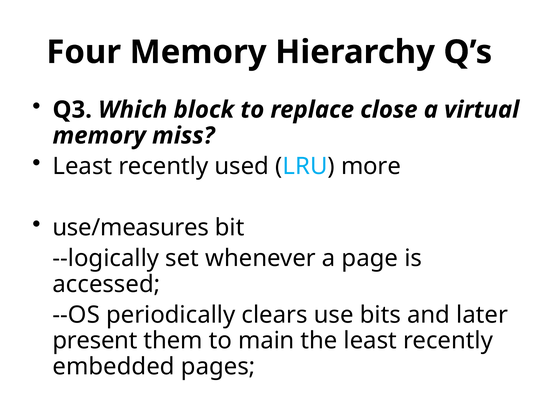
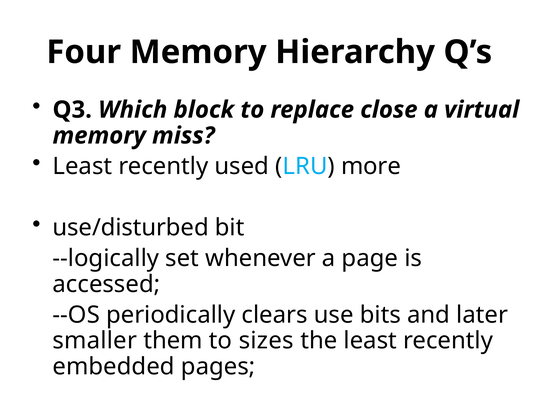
use/measures: use/measures -> use/disturbed
present: present -> smaller
main: main -> sizes
